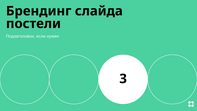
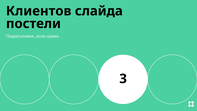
Брендинг: Брендинг -> Клиентов
